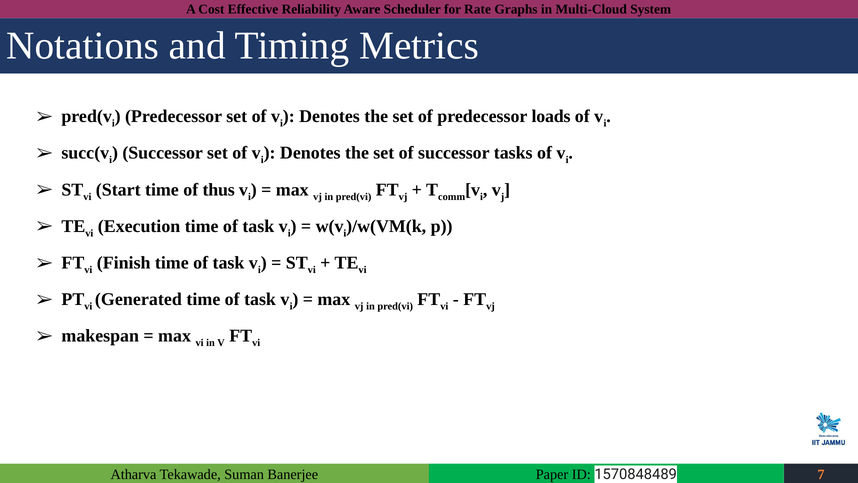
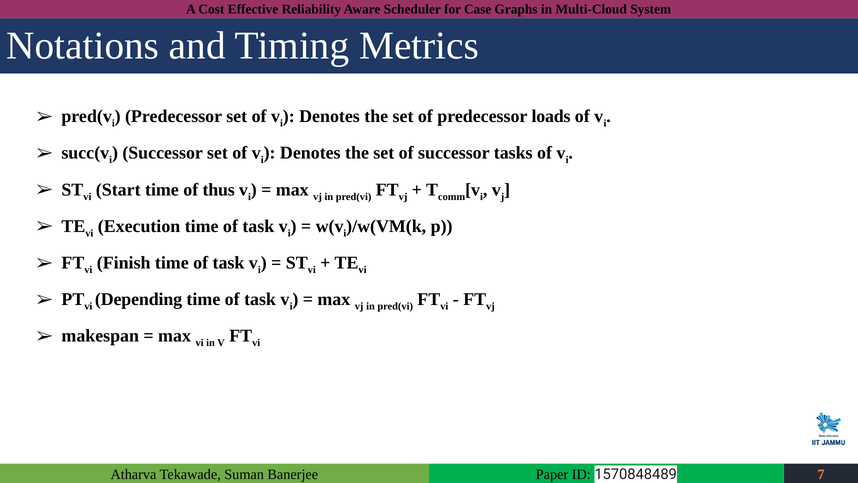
Rate: Rate -> Case
Generated: Generated -> Depending
